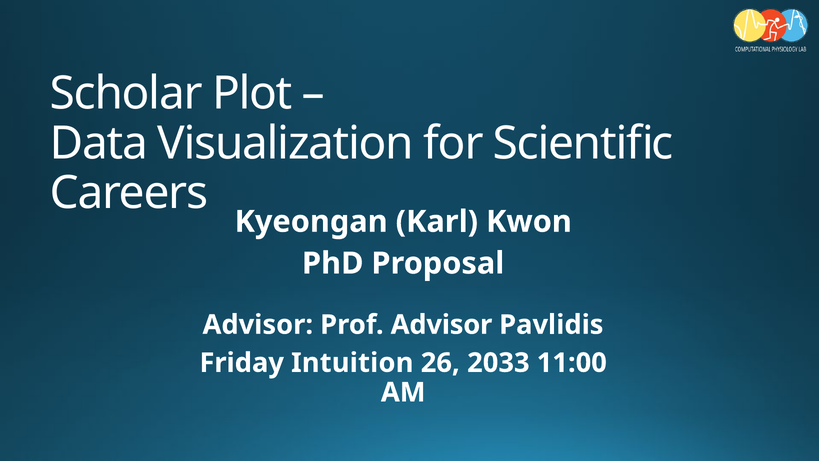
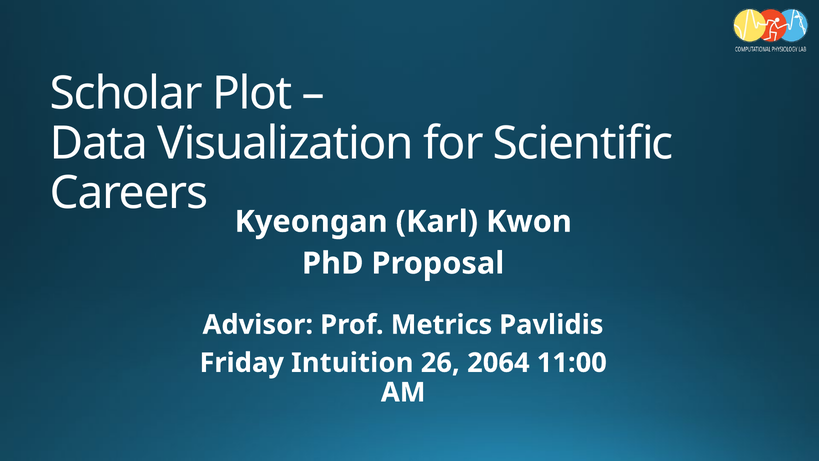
Prof Advisor: Advisor -> Metrics
2033: 2033 -> 2064
